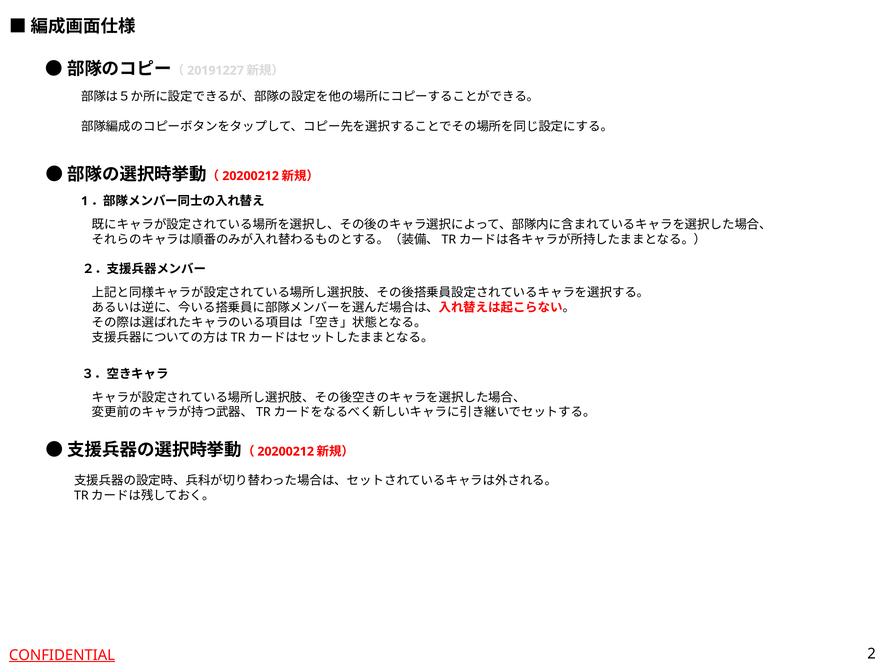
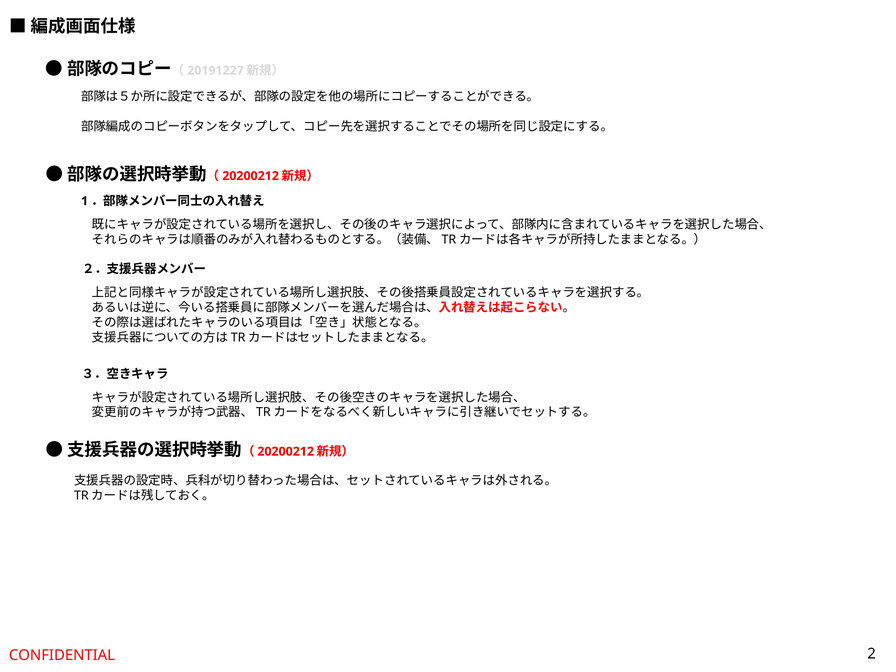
CONFIDENTIAL underline: present -> none
